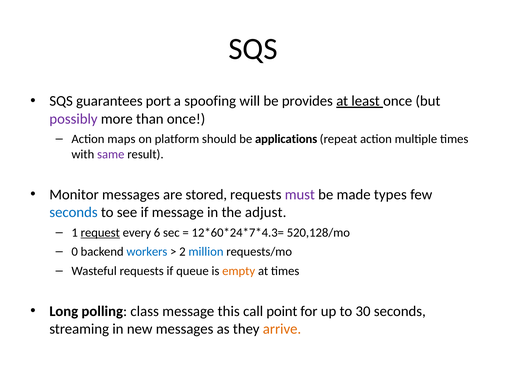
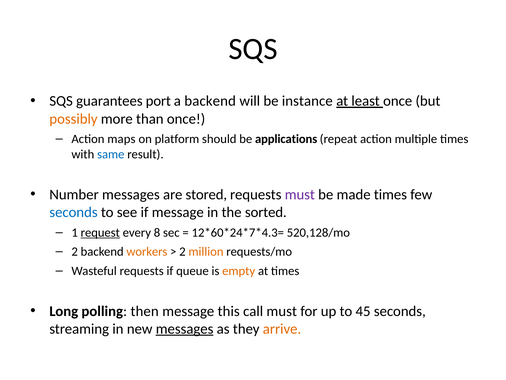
a spoofing: spoofing -> backend
provides: provides -> instance
possibly colour: purple -> orange
same colour: purple -> blue
Monitor: Monitor -> Number
made types: types -> times
adjust: adjust -> sorted
6: 6 -> 8
0 at (75, 251): 0 -> 2
workers colour: blue -> orange
million colour: blue -> orange
class: class -> then
call point: point -> must
30: 30 -> 45
messages at (185, 328) underline: none -> present
